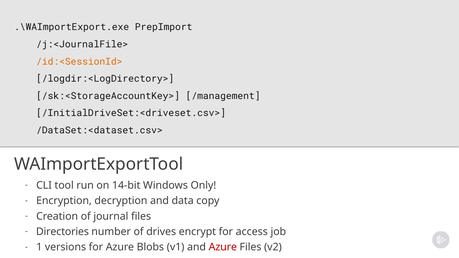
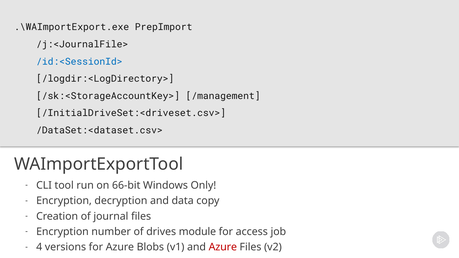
/id:<SessionId> colour: orange -> blue
14-bit: 14-bit -> 66-bit
Directories at (62, 232): Directories -> Encryption
encrypt: encrypt -> module
1: 1 -> 4
